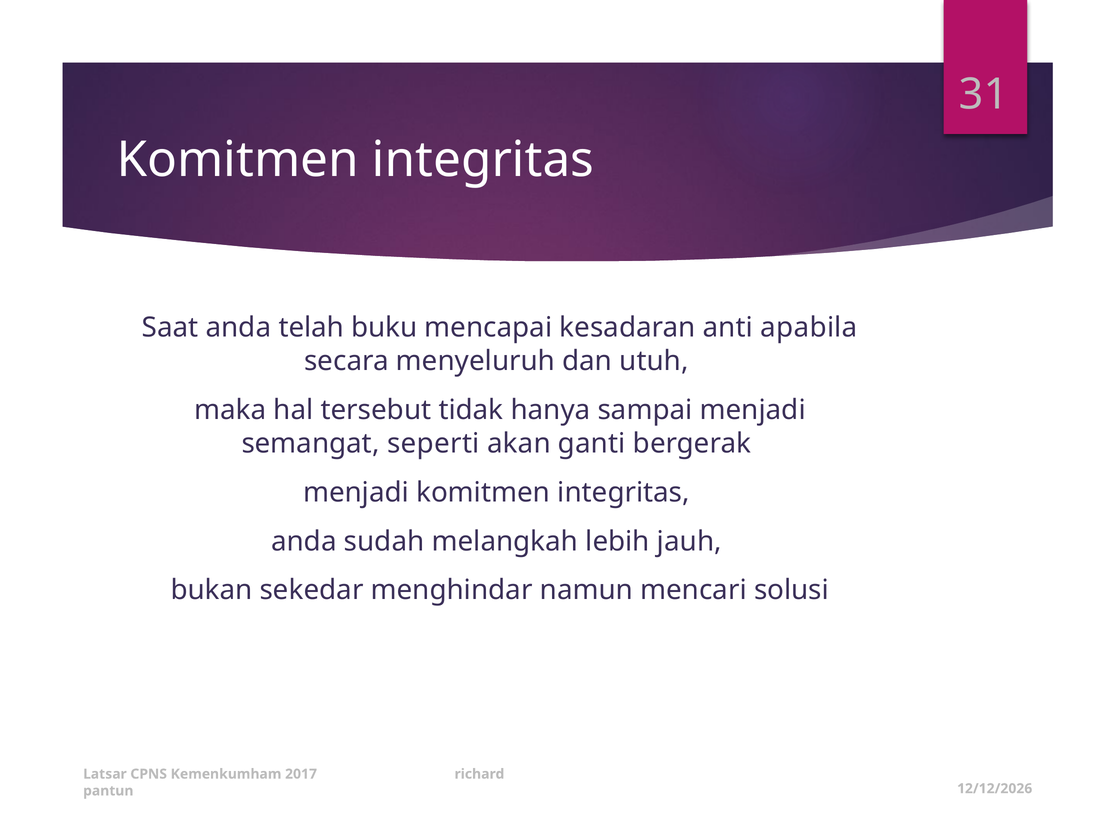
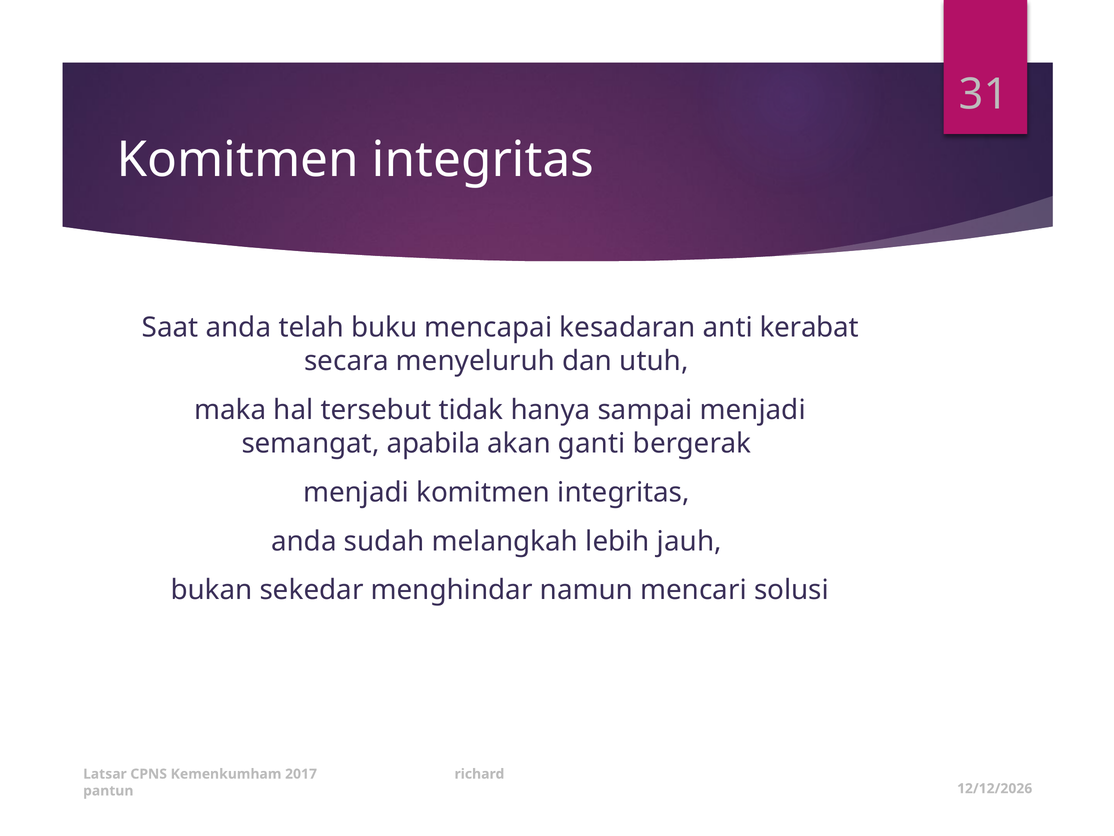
apabila: apabila -> kerabat
seperti: seperti -> apabila
